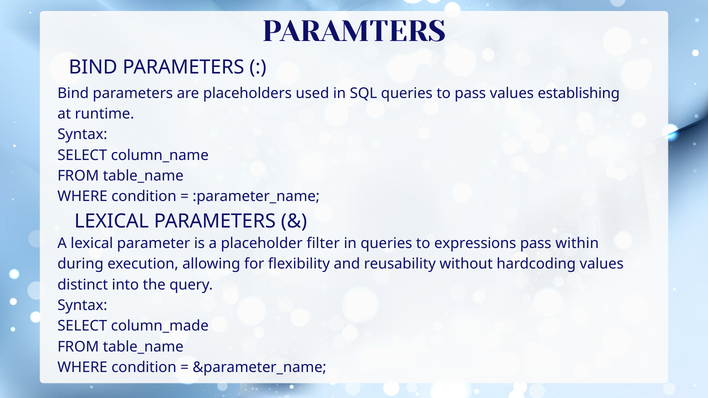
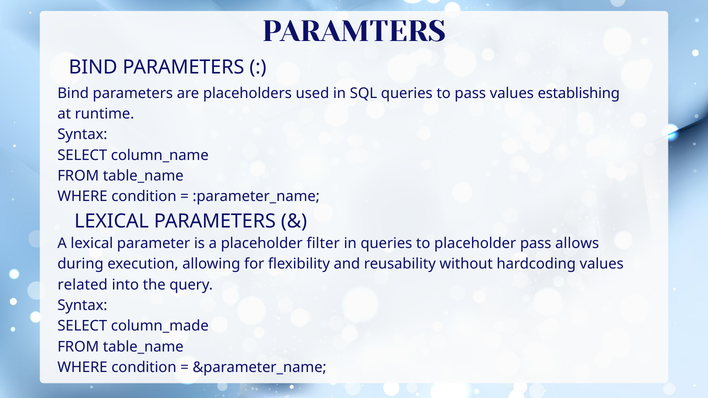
to expressions: expressions -> placeholder
within: within -> allows
distinct: distinct -> related
